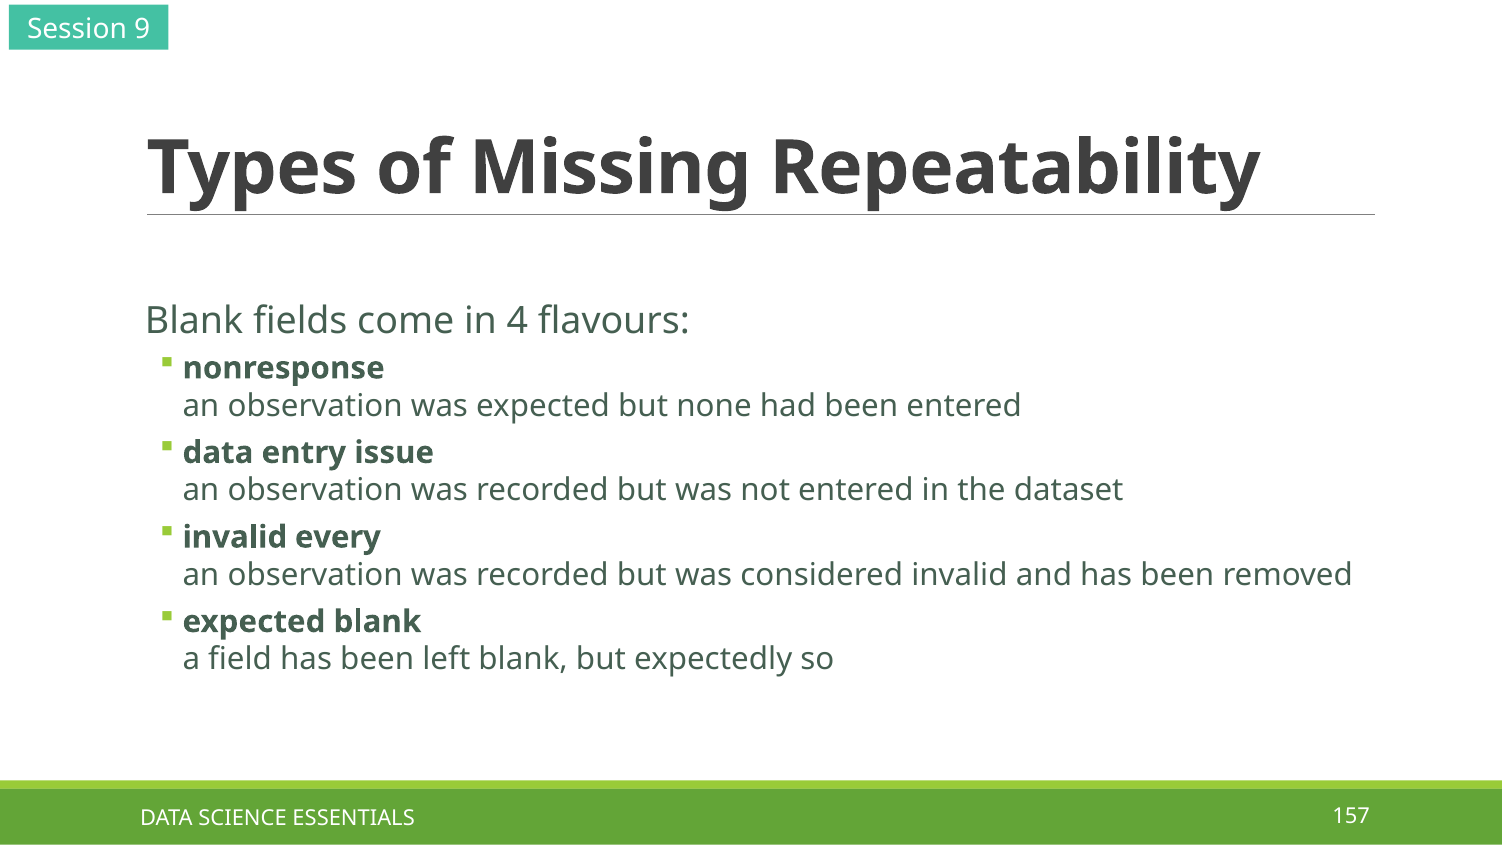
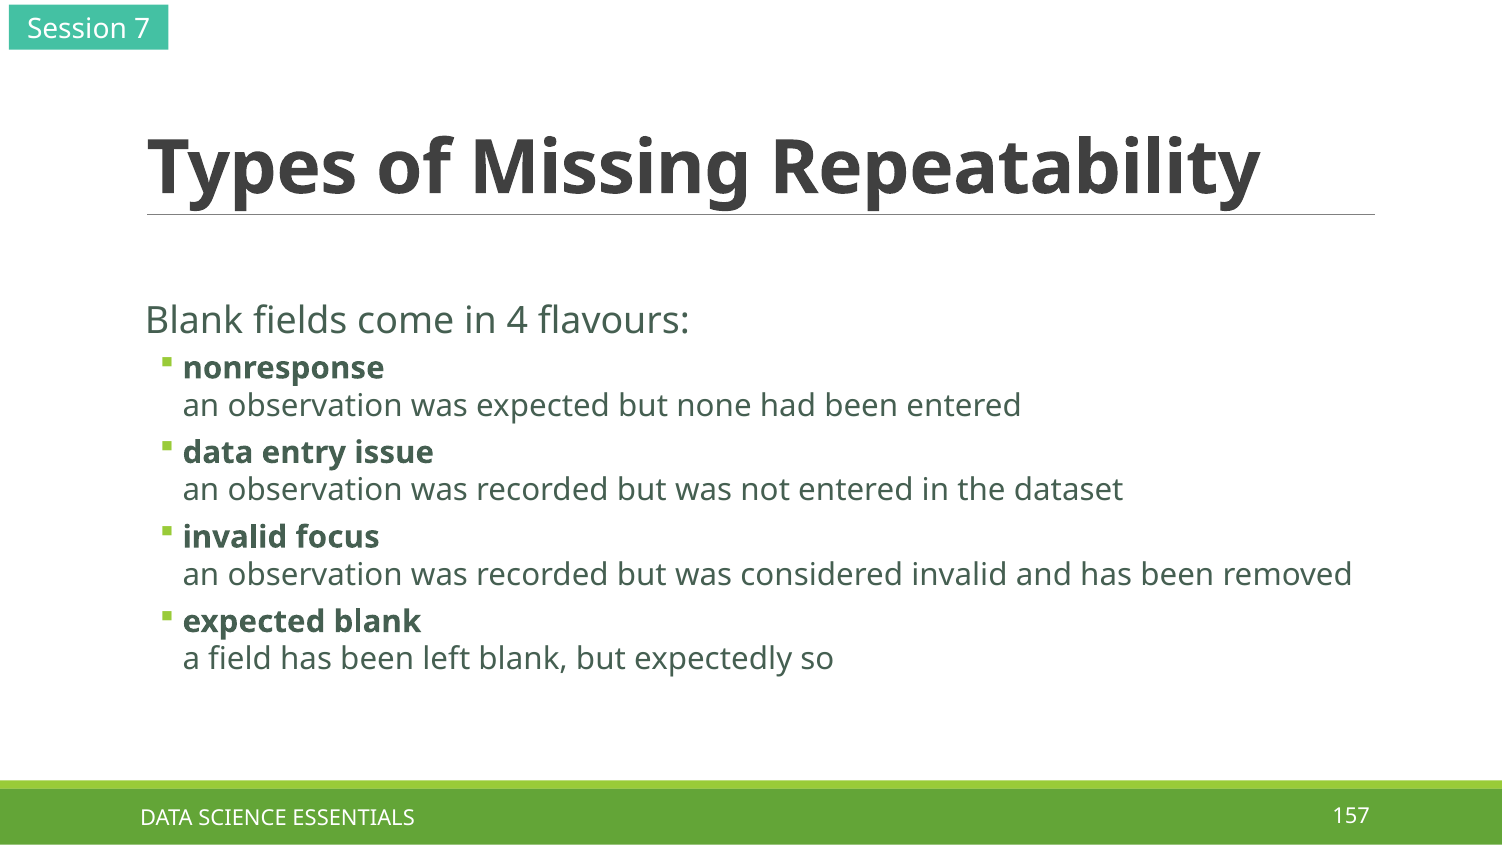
9: 9 -> 7
every: every -> focus
